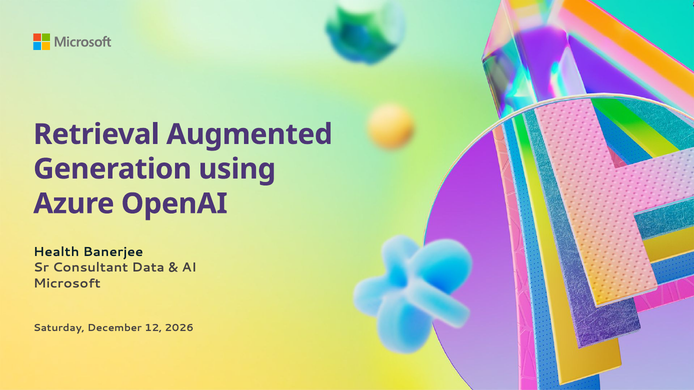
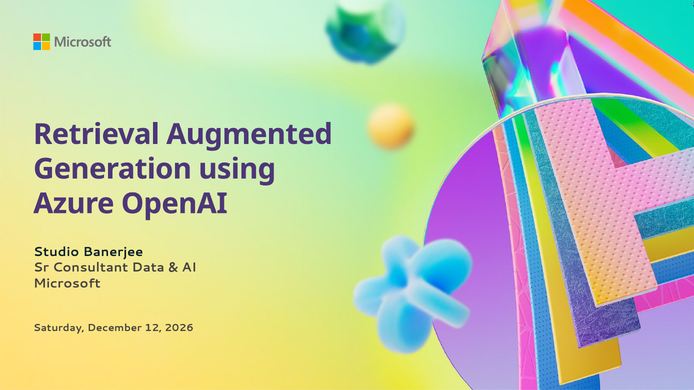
Health: Health -> Studio
